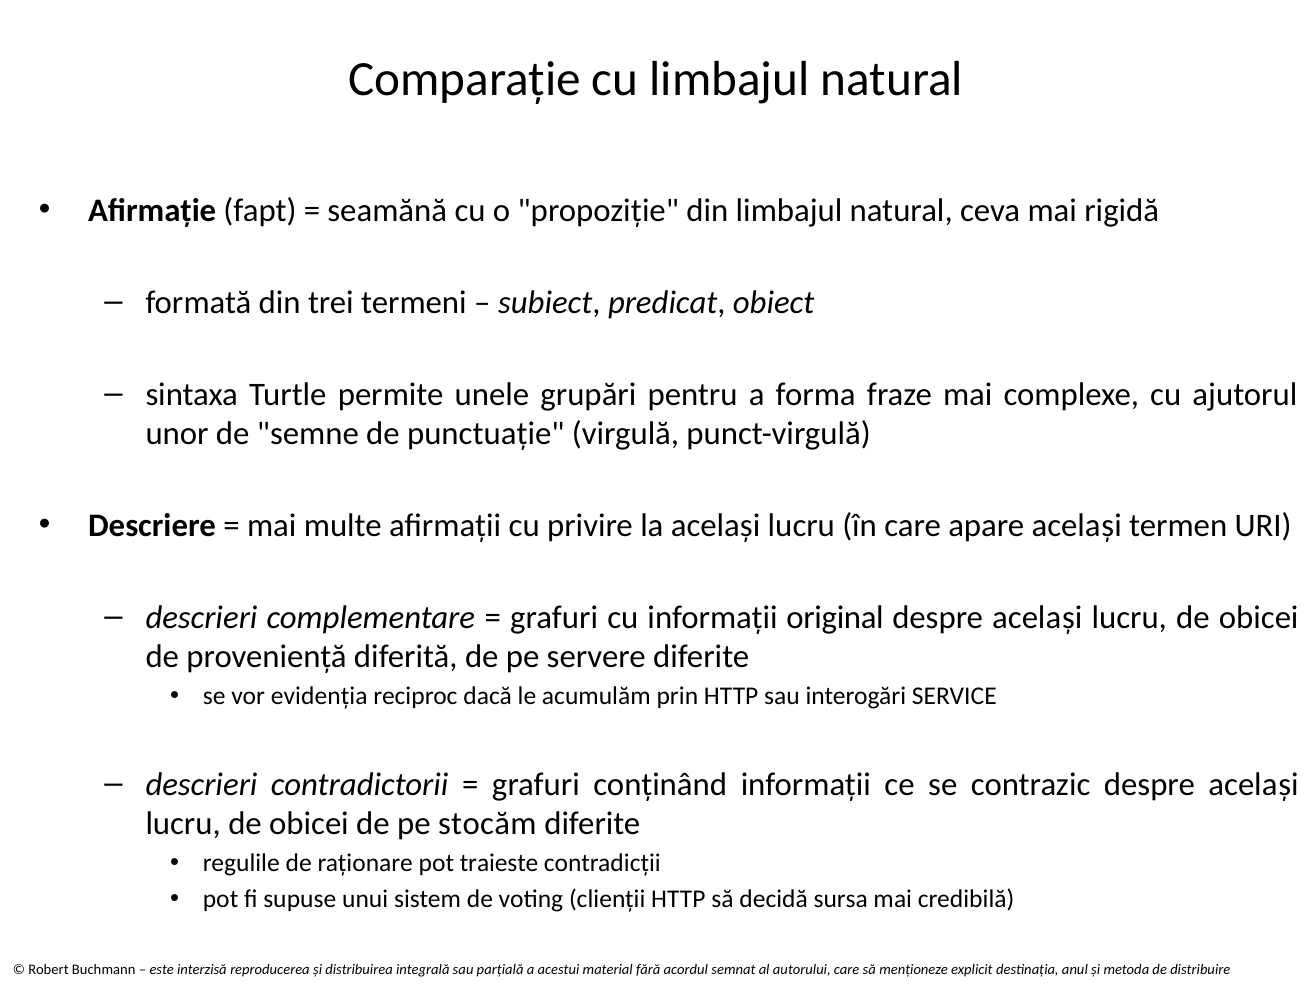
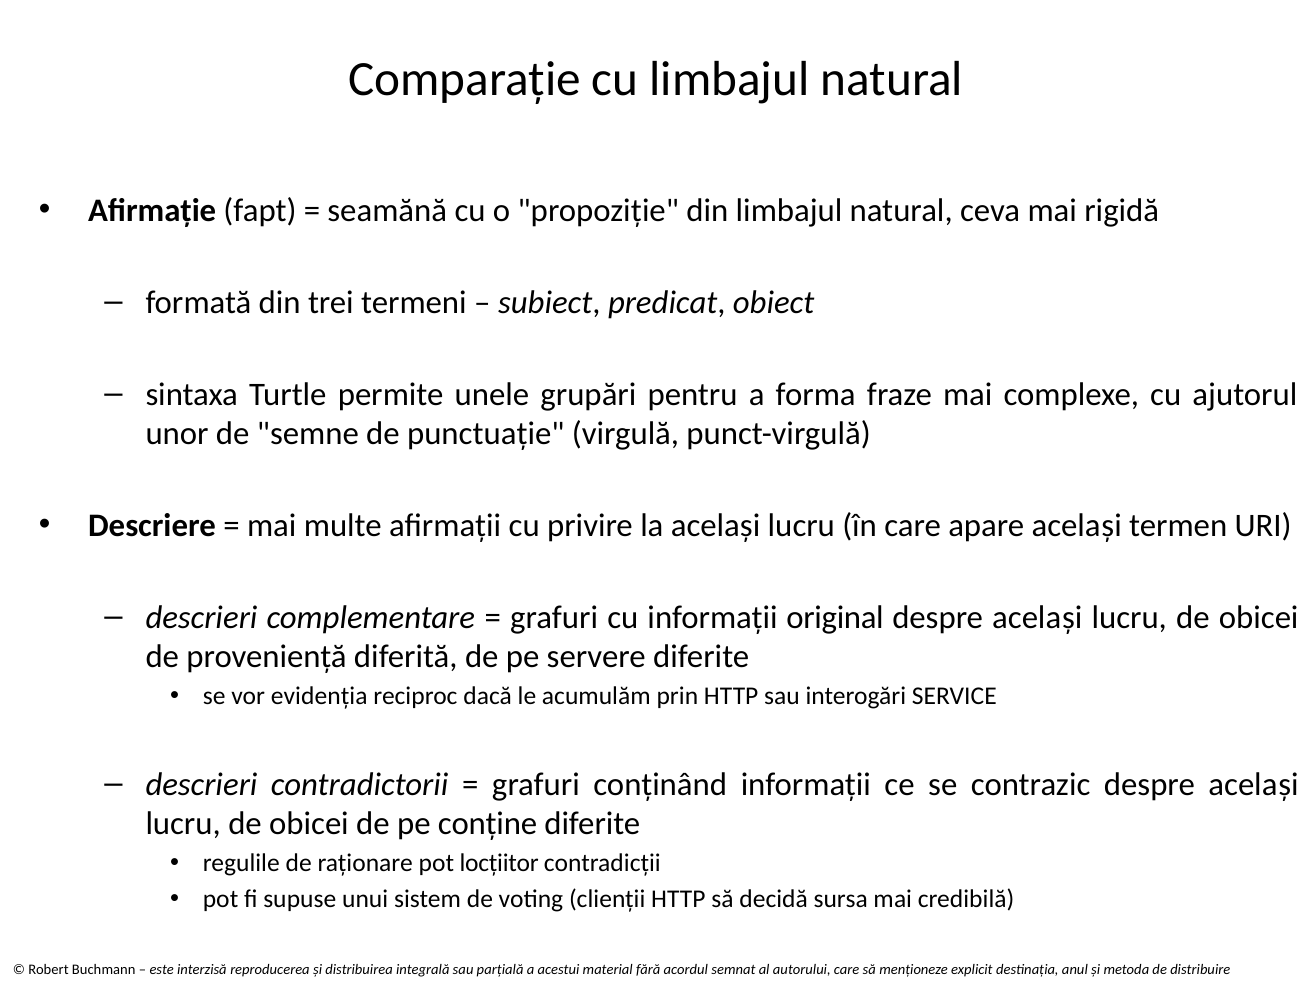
stocăm: stocăm -> conține
traieste: traieste -> locțiitor
